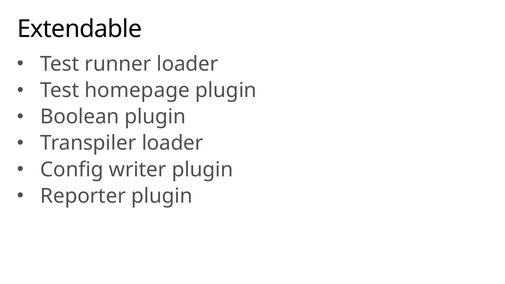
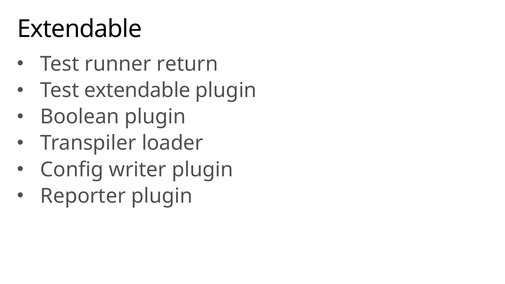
runner loader: loader -> return
Test homepage: homepage -> extendable
